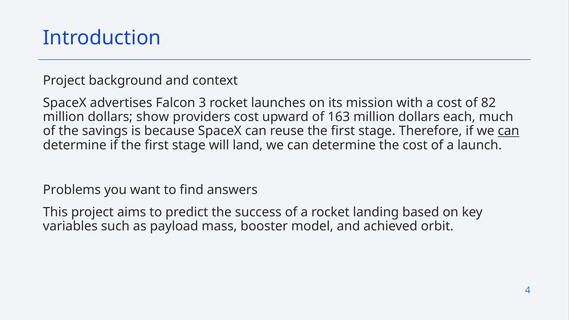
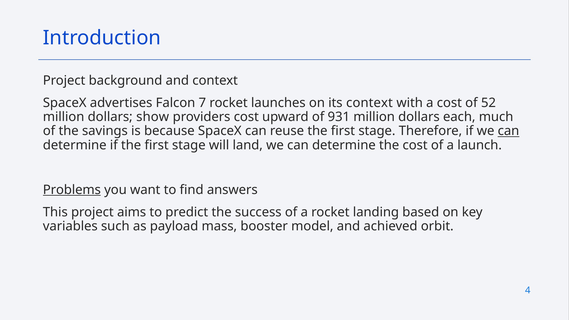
3: 3 -> 7
its mission: mission -> context
82: 82 -> 52
163: 163 -> 931
Problems underline: none -> present
